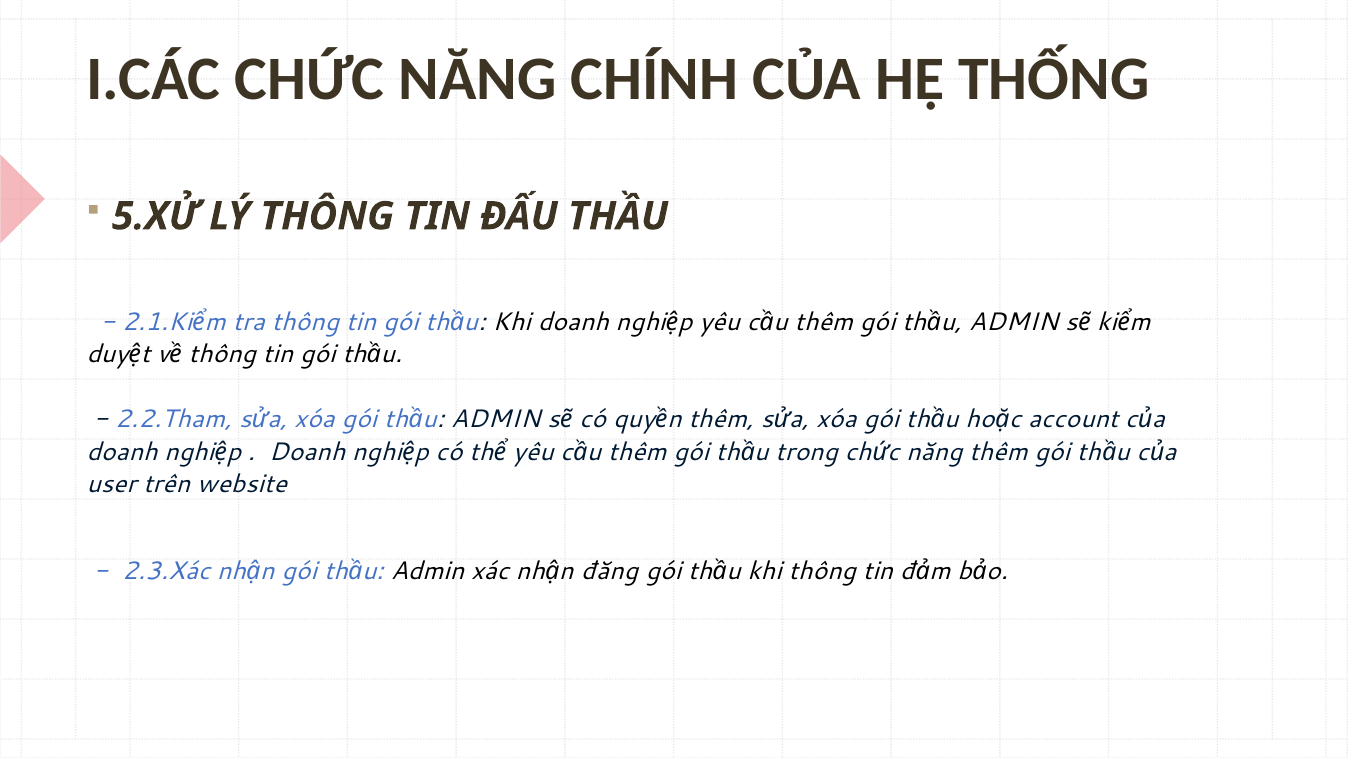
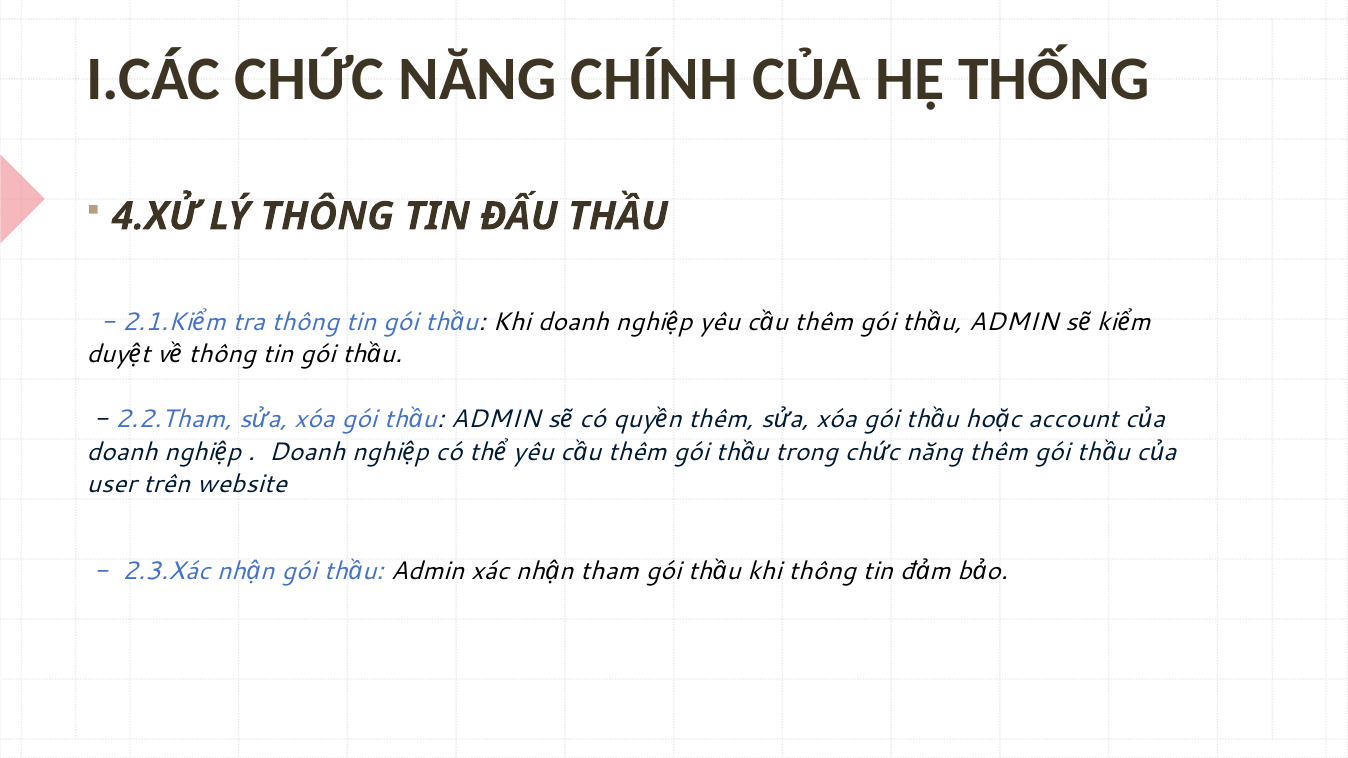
5.XỬ: 5.XỬ -> 4.XỬ
đăng: đăng -> tham
